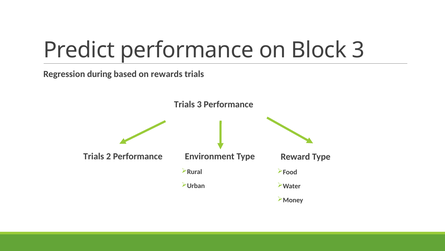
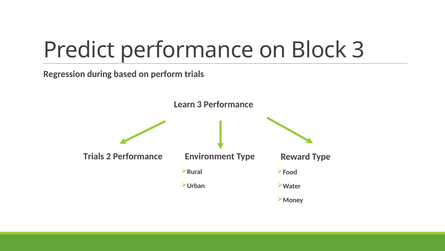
rewards: rewards -> perform
Trials at (184, 104): Trials -> Learn
